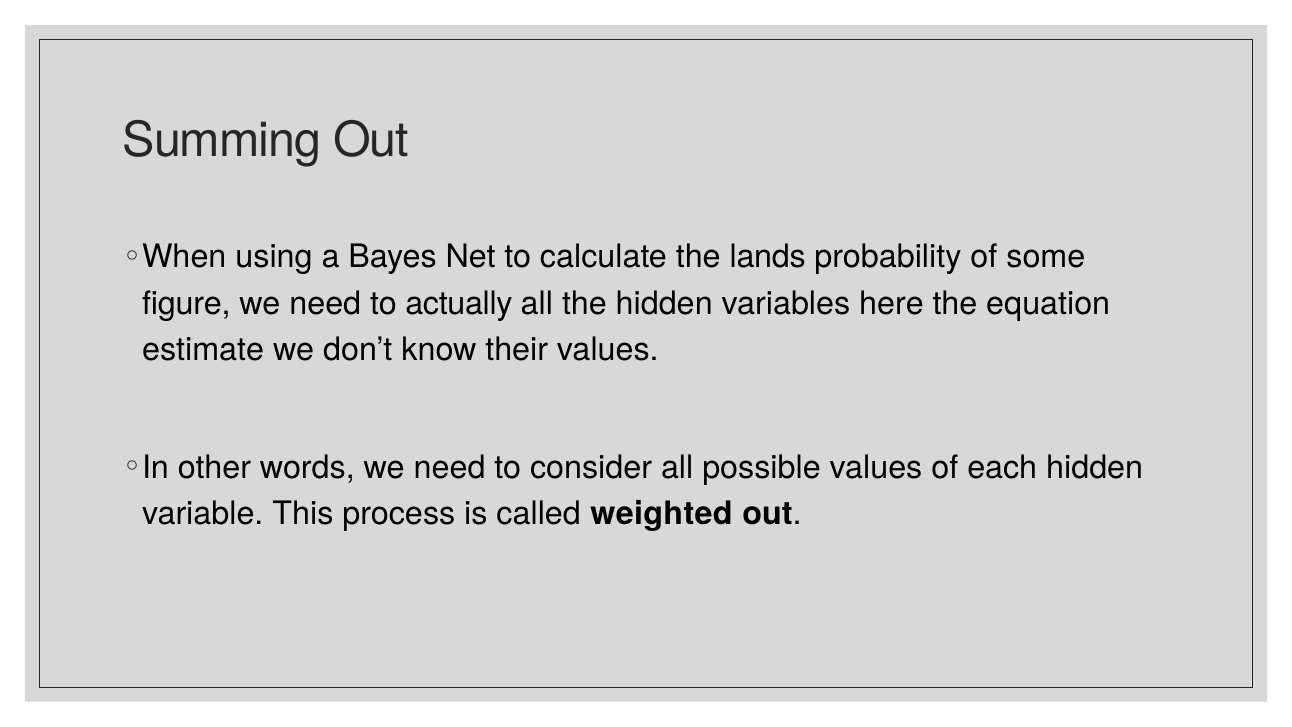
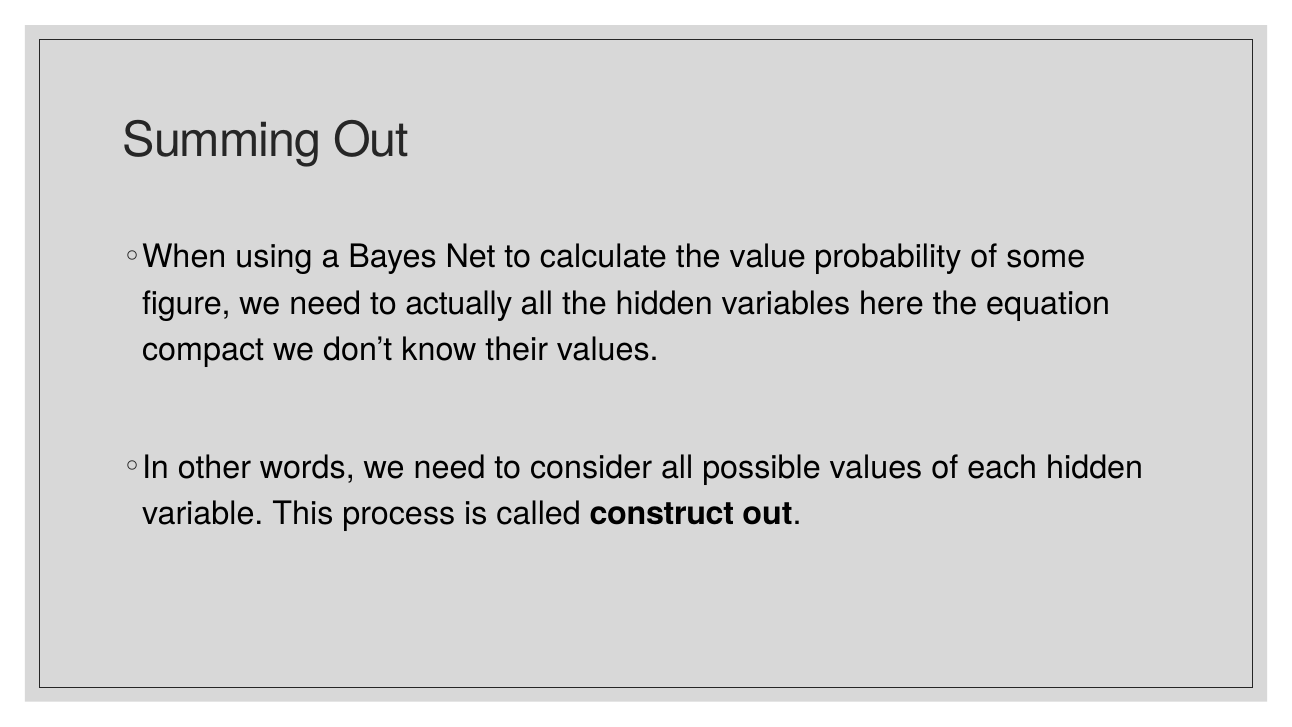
lands: lands -> value
estimate: estimate -> compact
weighted: weighted -> construct
